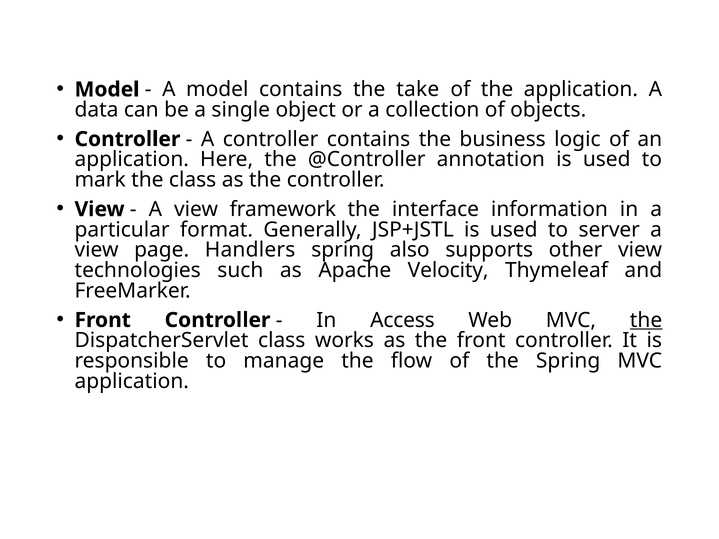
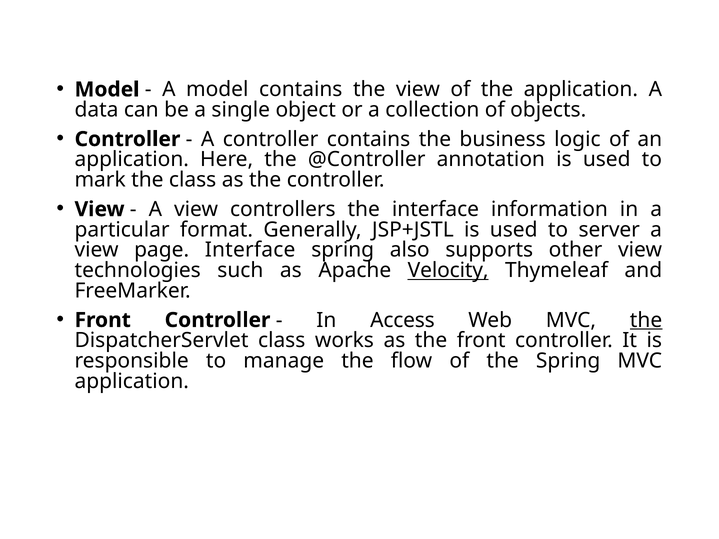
the take: take -> view
framework: framework -> controllers
page Handlers: Handlers -> Interface
Velocity underline: none -> present
